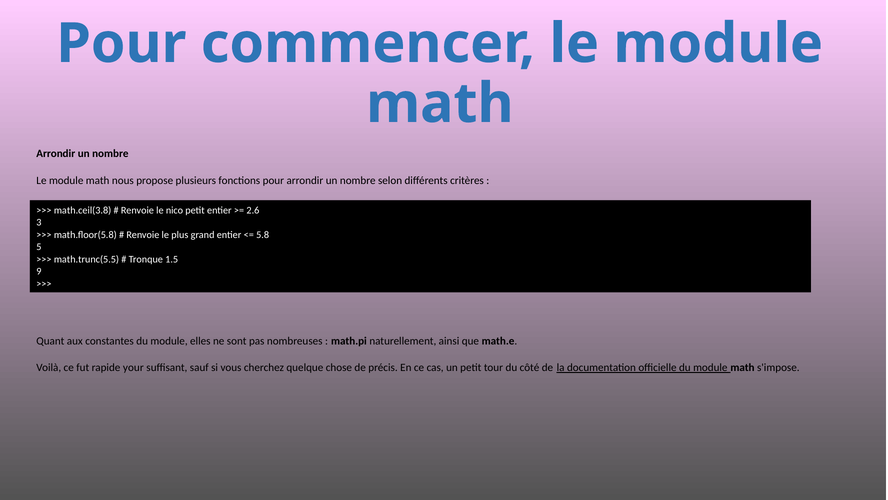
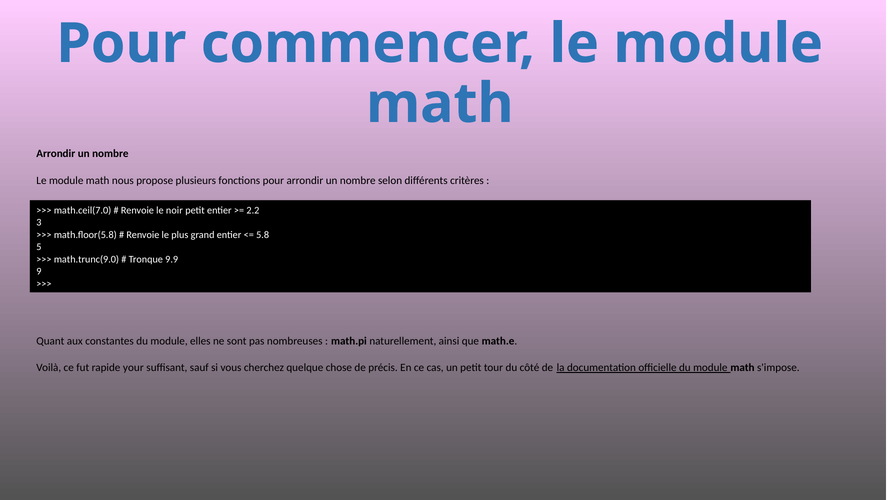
math.ceil(3.8: math.ceil(3.8 -> math.ceil(7.0
nico: nico -> noir
2.6: 2.6 -> 2.2
math.trunc(5.5: math.trunc(5.5 -> math.trunc(9.0
1.5: 1.5 -> 9.9
